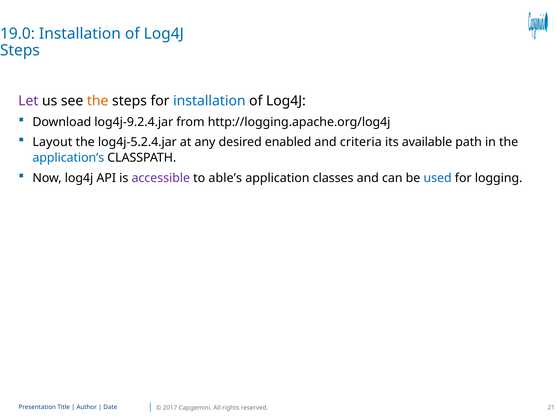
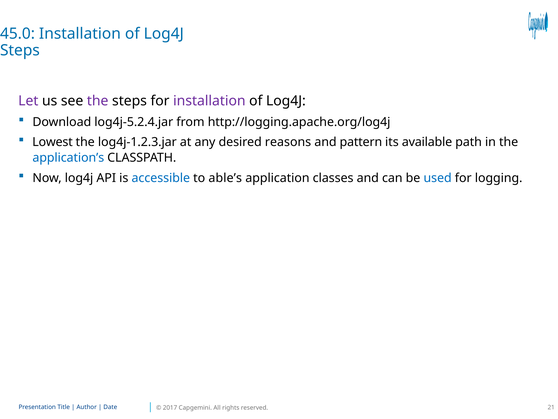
19.0: 19.0 -> 45.0
the at (98, 101) colour: orange -> purple
installation at (209, 101) colour: blue -> purple
log4j-9.2.4.jar: log4j-9.2.4.jar -> log4j-5.2.4.jar
Layout: Layout -> Lowest
log4j-5.2.4.jar: log4j-5.2.4.jar -> log4j-1.2.3.jar
enabled: enabled -> reasons
criteria: criteria -> pattern
accessible colour: purple -> blue
